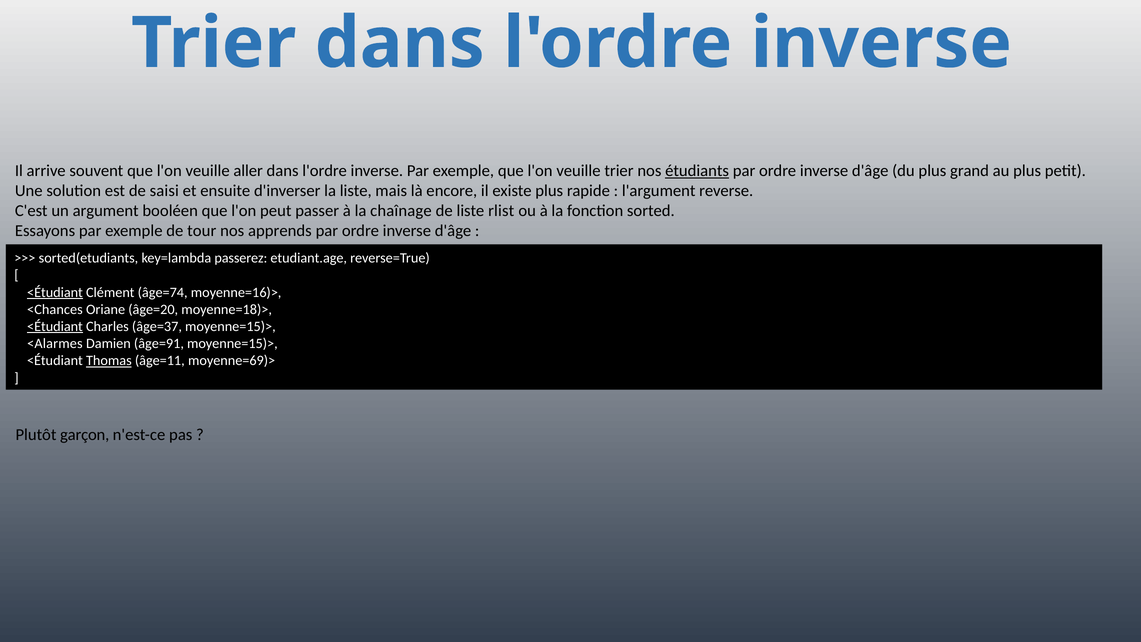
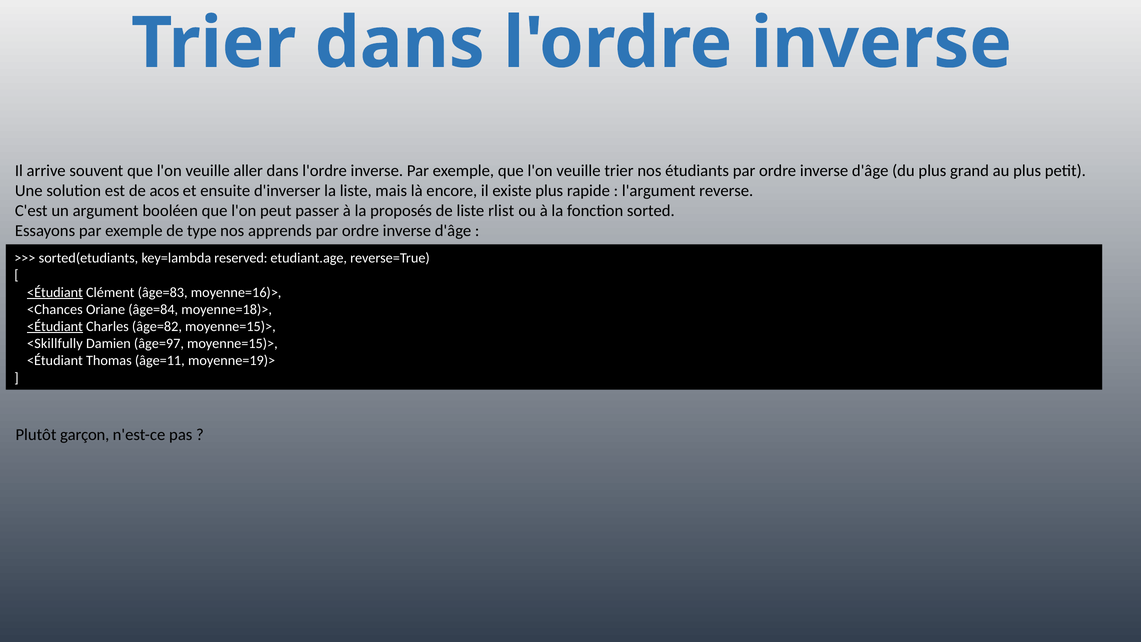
étudiants underline: present -> none
saisi: saisi -> acos
chaînage: chaînage -> proposés
tour: tour -> type
passerez: passerez -> reserved
âge=74: âge=74 -> âge=83
âge=20: âge=20 -> âge=84
âge=37: âge=37 -> âge=82
<Alarmes: <Alarmes -> <Skillfully
âge=91: âge=91 -> âge=97
Thomas underline: present -> none
moyenne=69)>: moyenne=69)> -> moyenne=19)>
